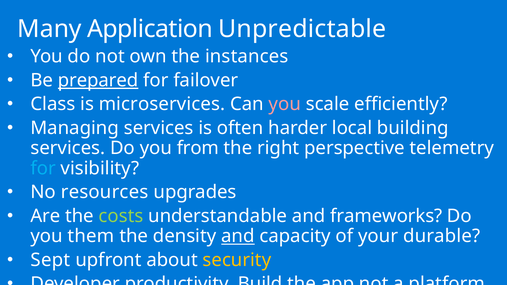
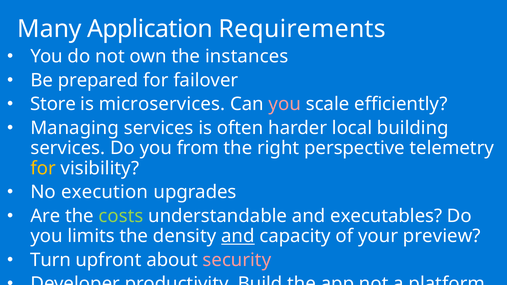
Unpredictable: Unpredictable -> Requirements
prepared underline: present -> none
Class: Class -> Store
for at (43, 168) colour: light blue -> yellow
resources: resources -> execution
frameworks: frameworks -> executables
them: them -> limits
durable: durable -> preview
Sept: Sept -> Turn
security colour: yellow -> pink
